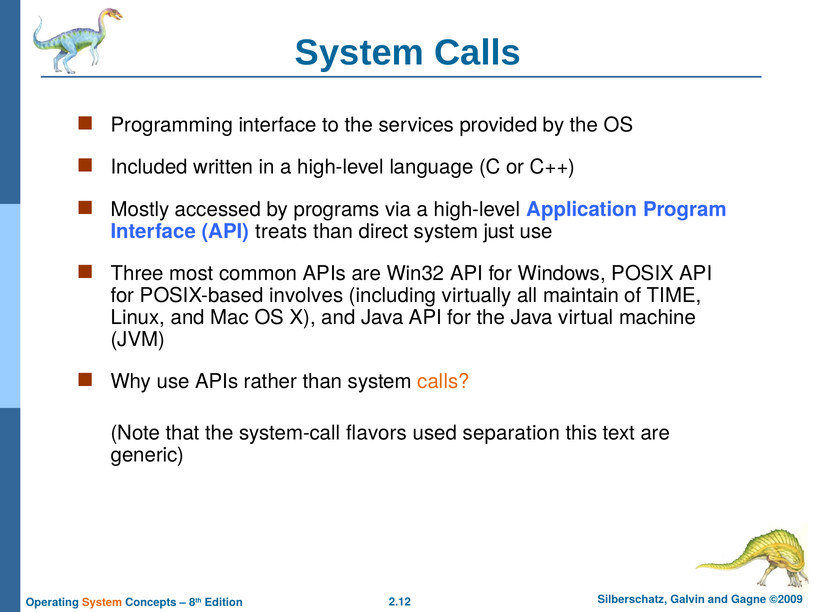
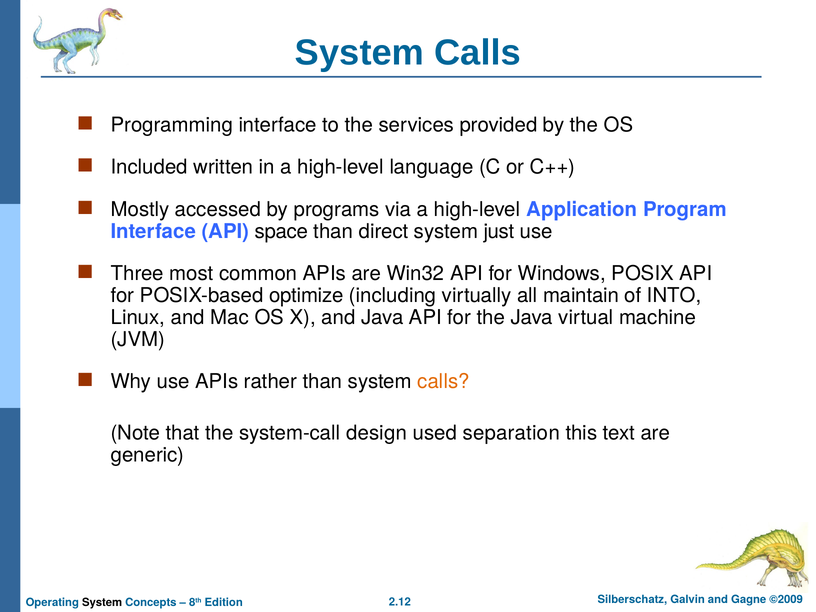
treats: treats -> space
involves: involves -> optimize
TIME: TIME -> INTO
flavors: flavors -> design
System at (102, 602) colour: orange -> black
